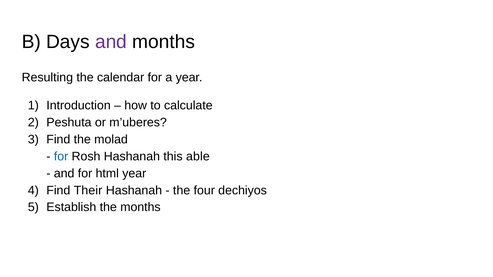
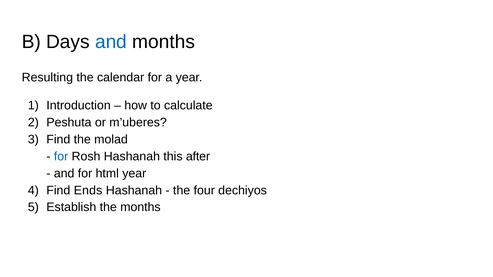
and at (111, 42) colour: purple -> blue
able: able -> after
Their: Their -> Ends
